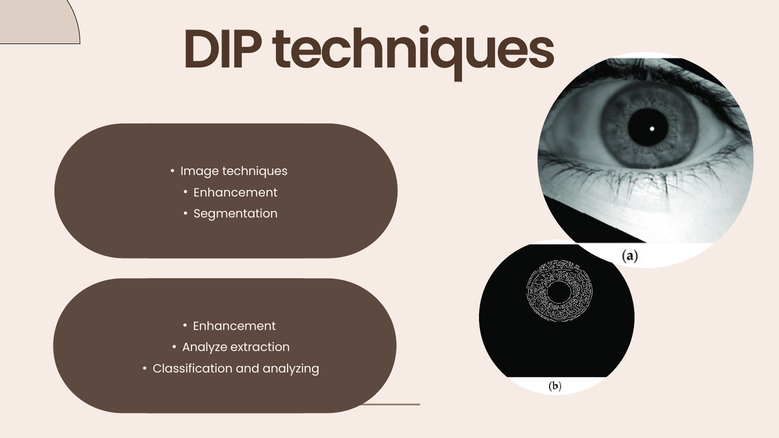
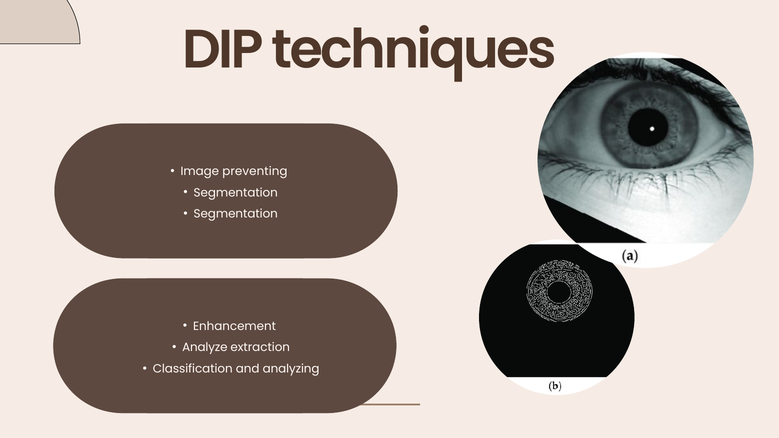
Image techniques: techniques -> preventing
Enhancement at (236, 193): Enhancement -> Segmentation
